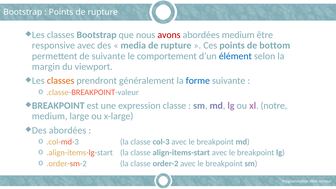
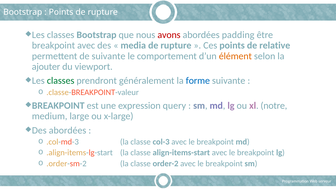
abordées medium: medium -> padding
responsive at (53, 45): responsive -> breakpoint
bottom: bottom -> relative
élément colour: blue -> orange
margin: margin -> ajouter
classes at (61, 81) colour: orange -> green
expression classe: classe -> query
